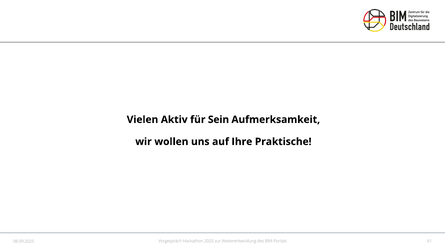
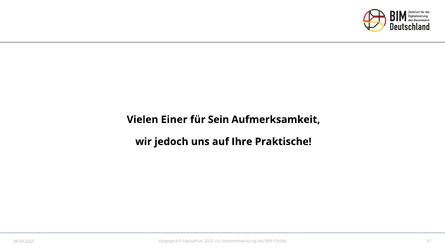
Aktiv: Aktiv -> Einer
wollen: wollen -> jedoch
